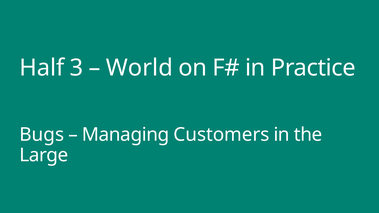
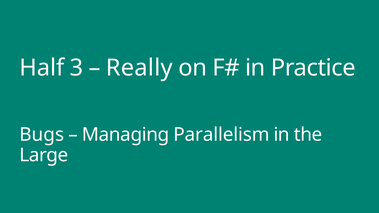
World: World -> Really
Customers: Customers -> Parallelism
